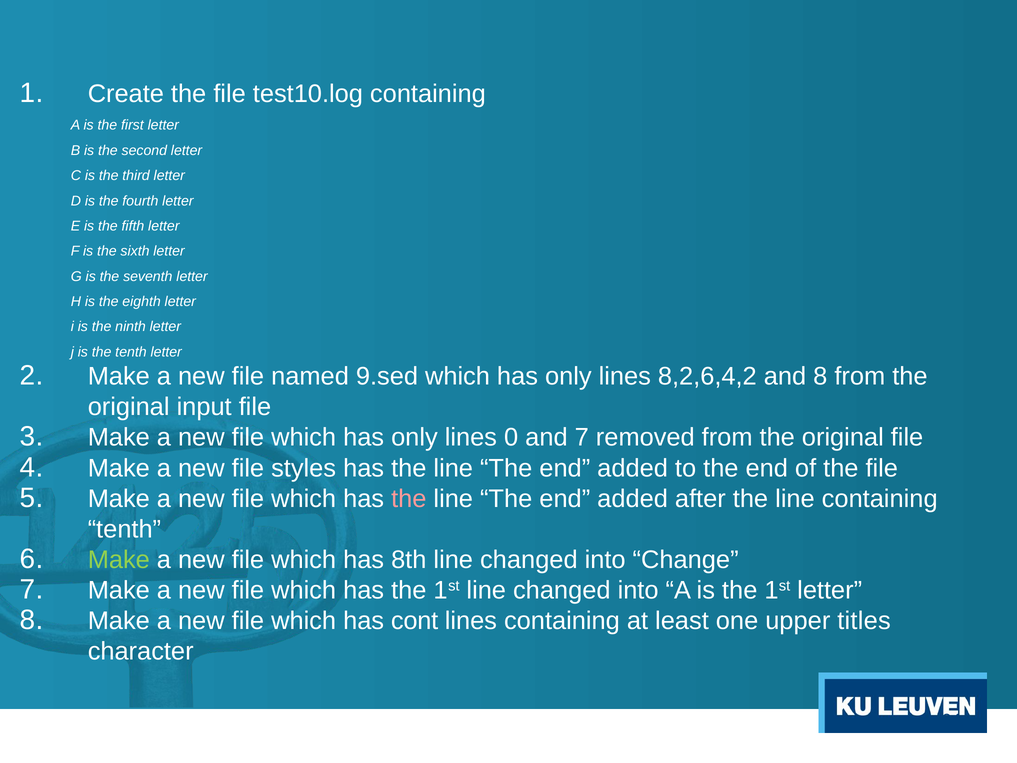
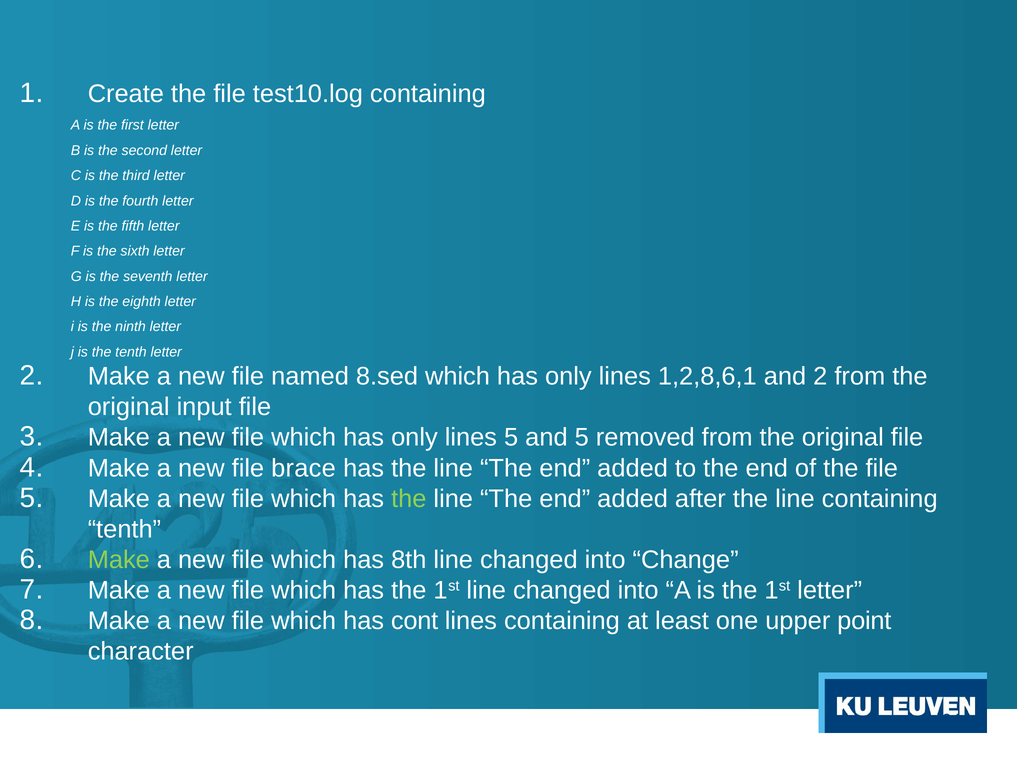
9.sed: 9.sed -> 8.sed
8,2,6,4,2: 8,2,6,4,2 -> 1,2,8,6,1
and 8: 8 -> 2
lines 0: 0 -> 5
and 7: 7 -> 5
styles: styles -> brace
the at (409, 498) colour: pink -> light green
titles: titles -> point
